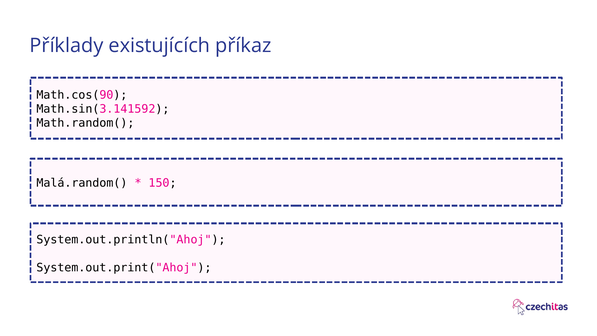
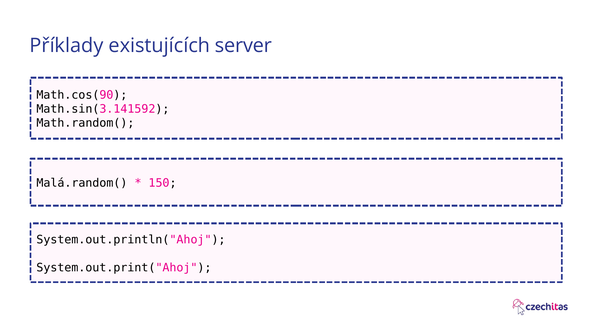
příkaz: příkaz -> server
